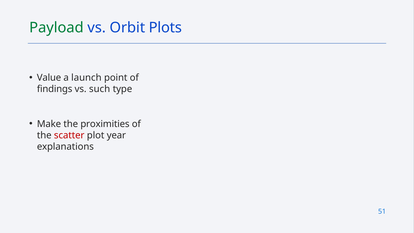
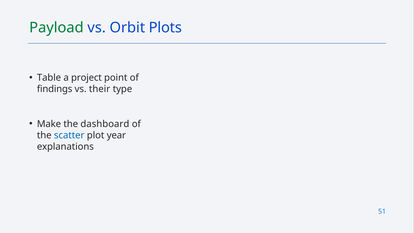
Value: Value -> Table
launch: launch -> project
such: such -> their
proximities: proximities -> dashboard
scatter colour: red -> blue
